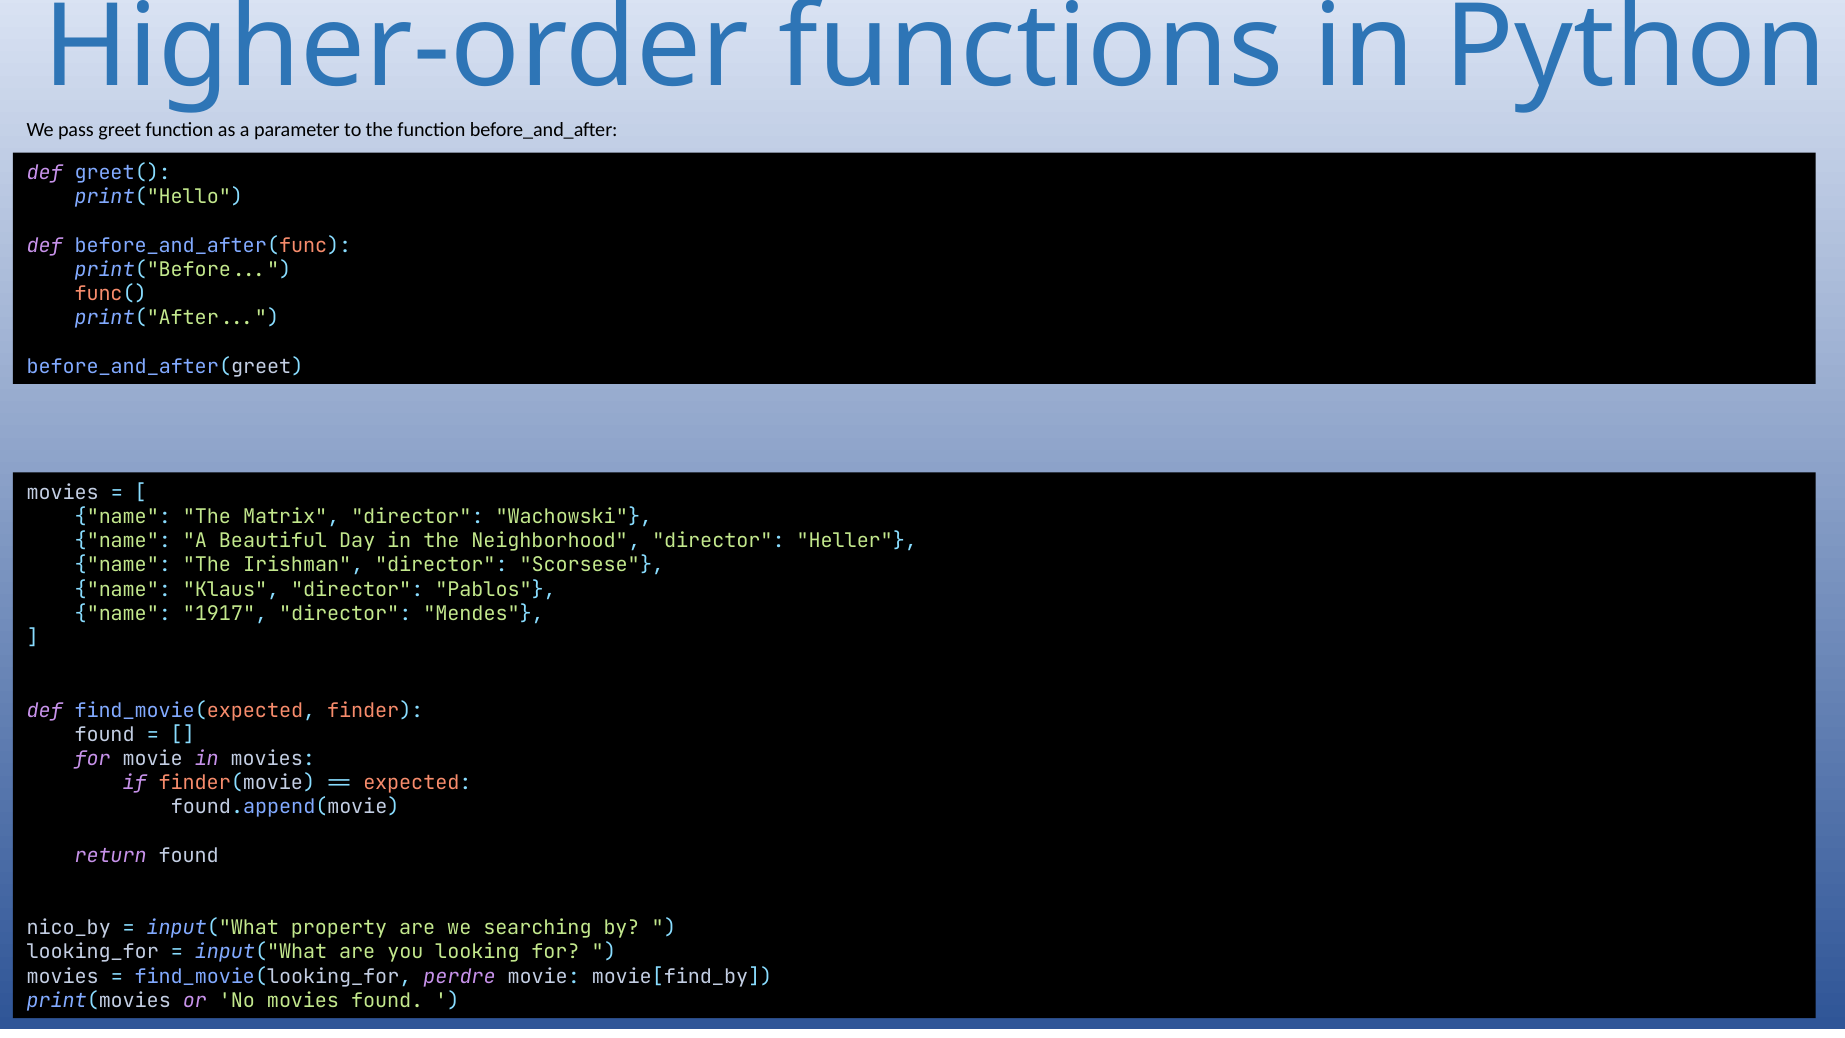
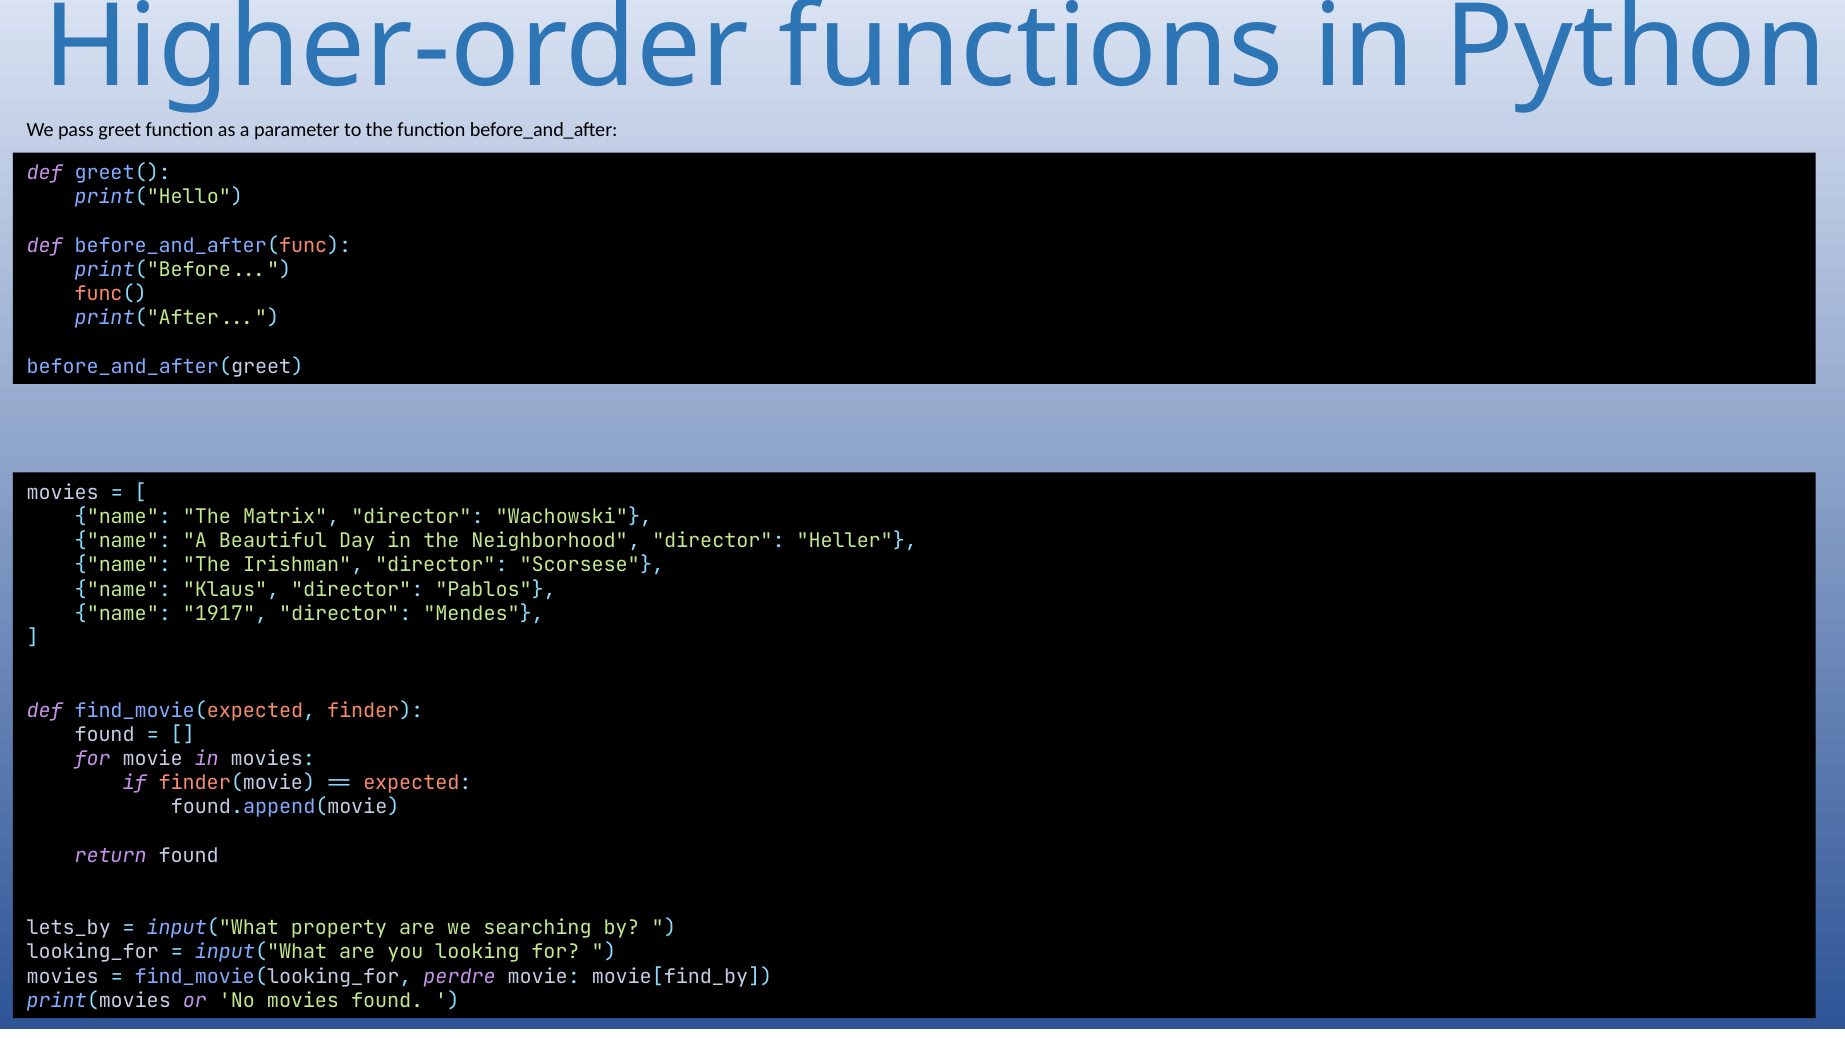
nico_by: nico_by -> lets_by
